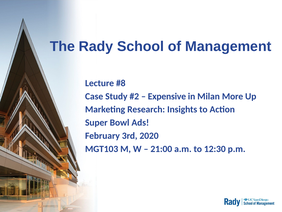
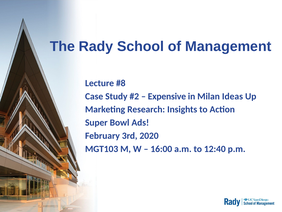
More: More -> Ideas
21:00: 21:00 -> 16:00
12:30: 12:30 -> 12:40
